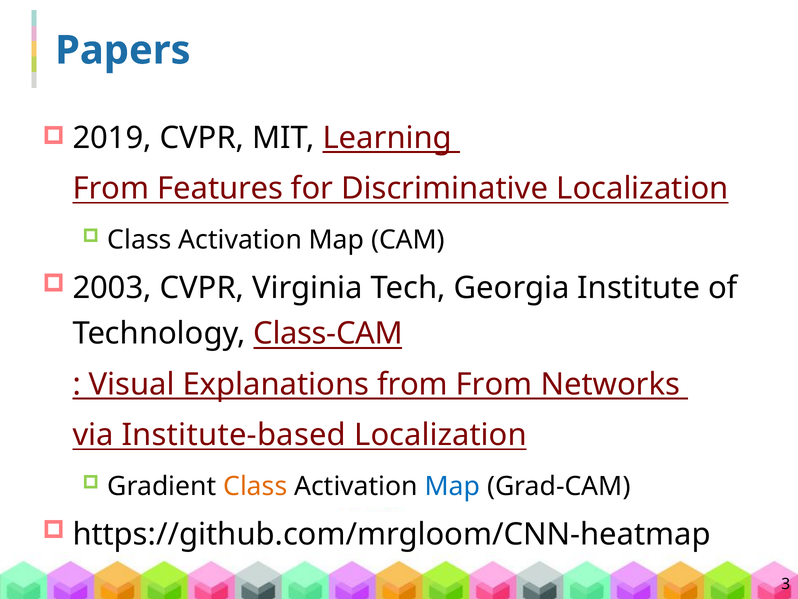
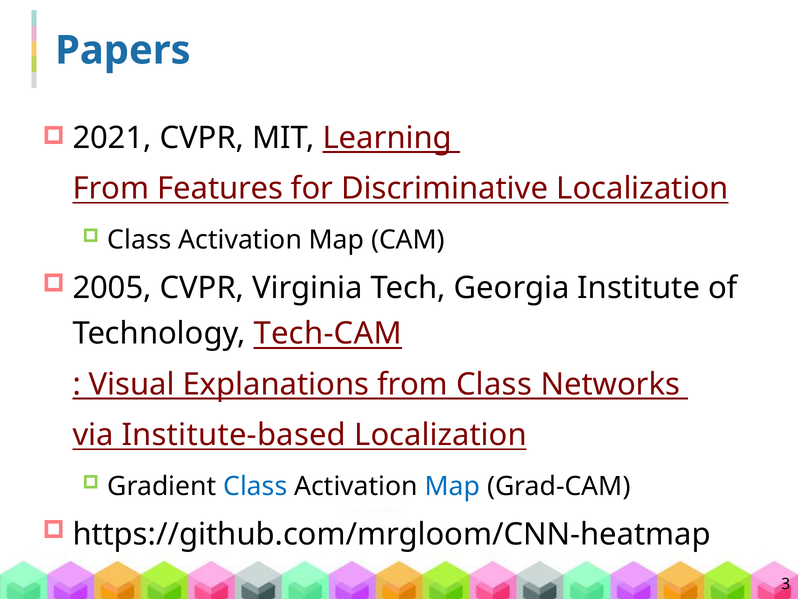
2019: 2019 -> 2021
2003: 2003 -> 2005
Class-CAM: Class-CAM -> Tech-CAM
from From: From -> Class
Class at (255, 486) colour: orange -> blue
